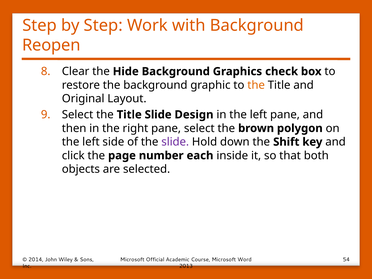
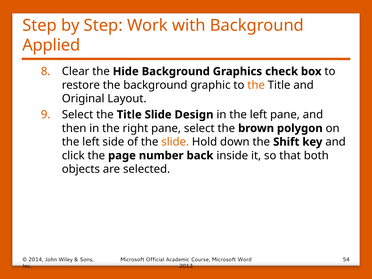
Reopen: Reopen -> Applied
slide at (175, 142) colour: purple -> orange
each: each -> back
